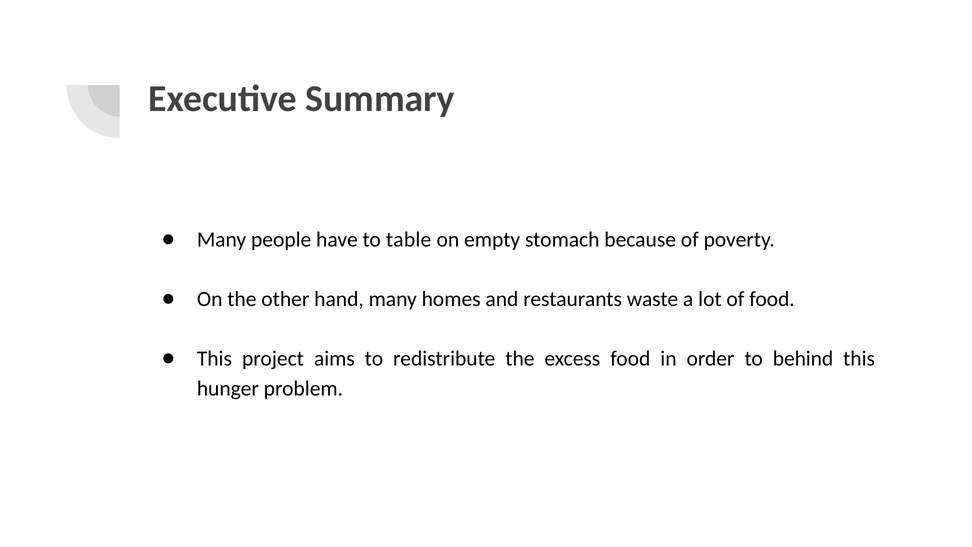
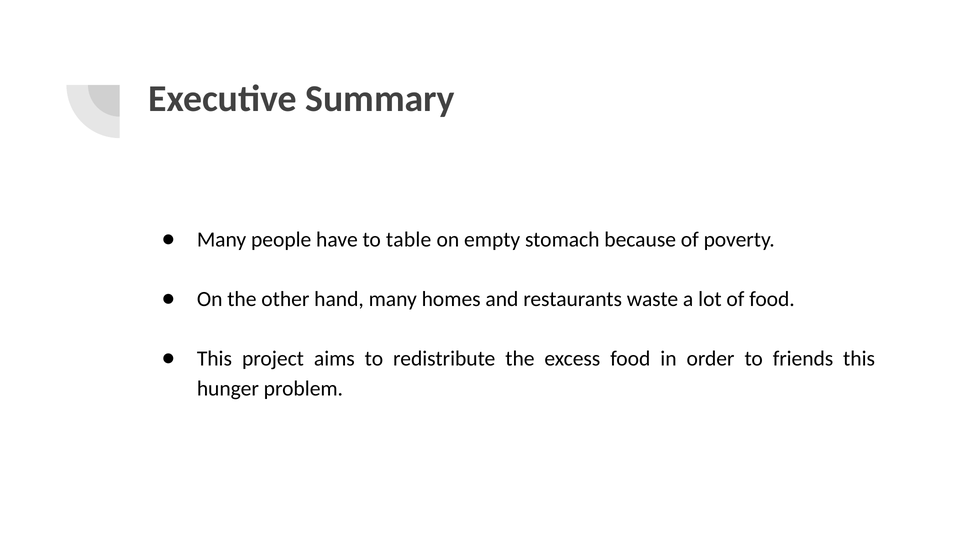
behind: behind -> friends
